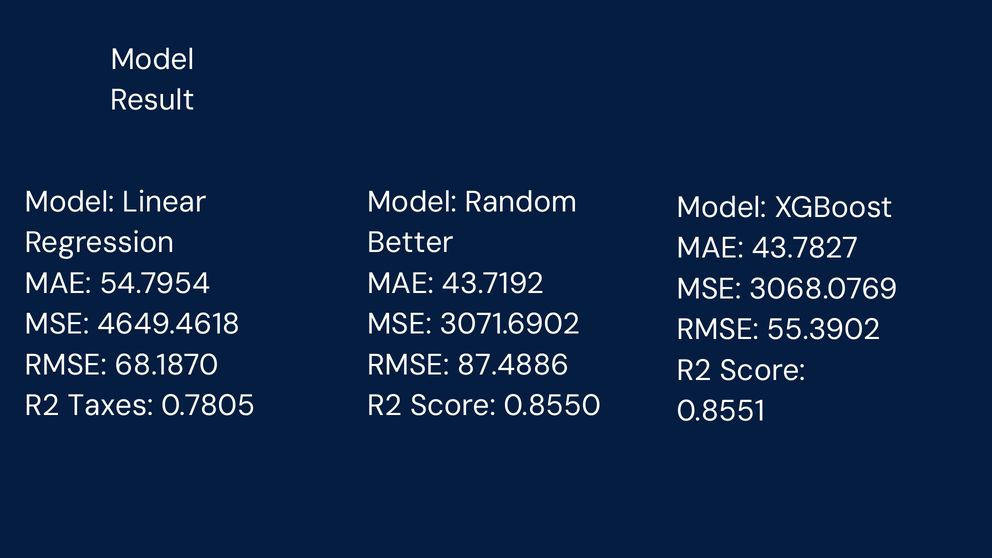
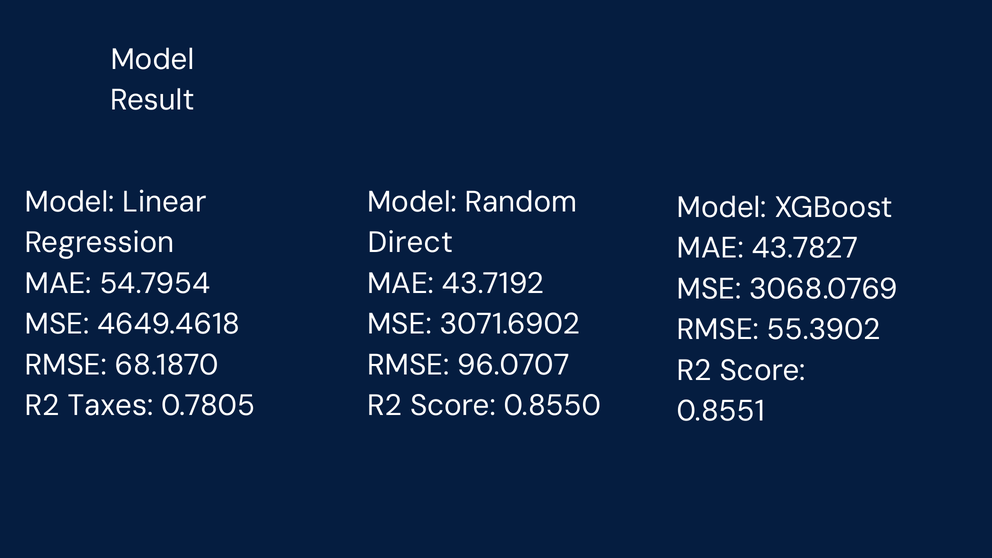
Better: Better -> Direct
87.4886: 87.4886 -> 96.0707
